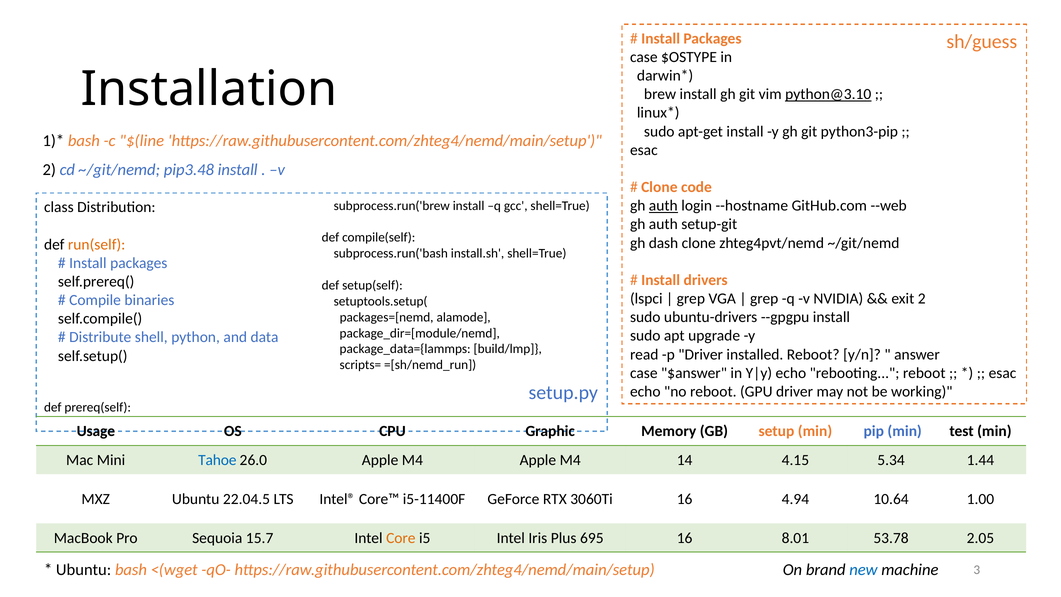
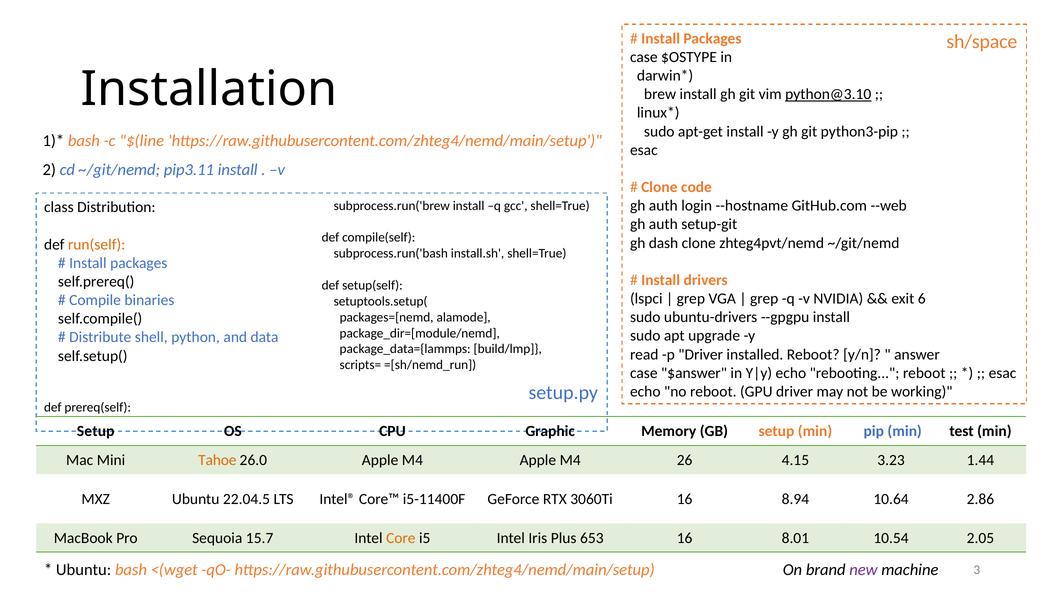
sh/guess: sh/guess -> sh/space
pip3.48: pip3.48 -> pip3.11
auth at (663, 206) underline: present -> none
exit 2: 2 -> 6
Usage at (96, 431): Usage -> Setup
Tahoe colour: blue -> orange
14: 14 -> 26
5.34: 5.34 -> 3.23
4.94: 4.94 -> 8.94
1.00: 1.00 -> 2.86
695: 695 -> 653
53.78: 53.78 -> 10.54
new colour: blue -> purple
